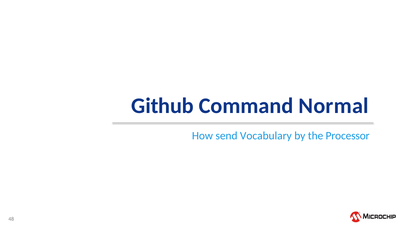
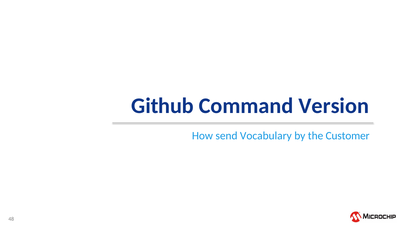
Normal: Normal -> Version
Processor: Processor -> Customer
